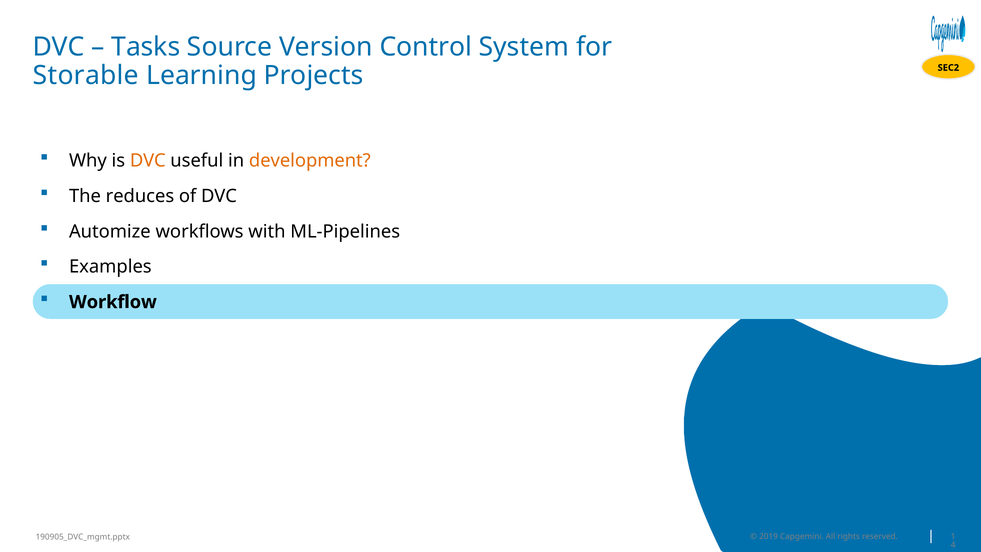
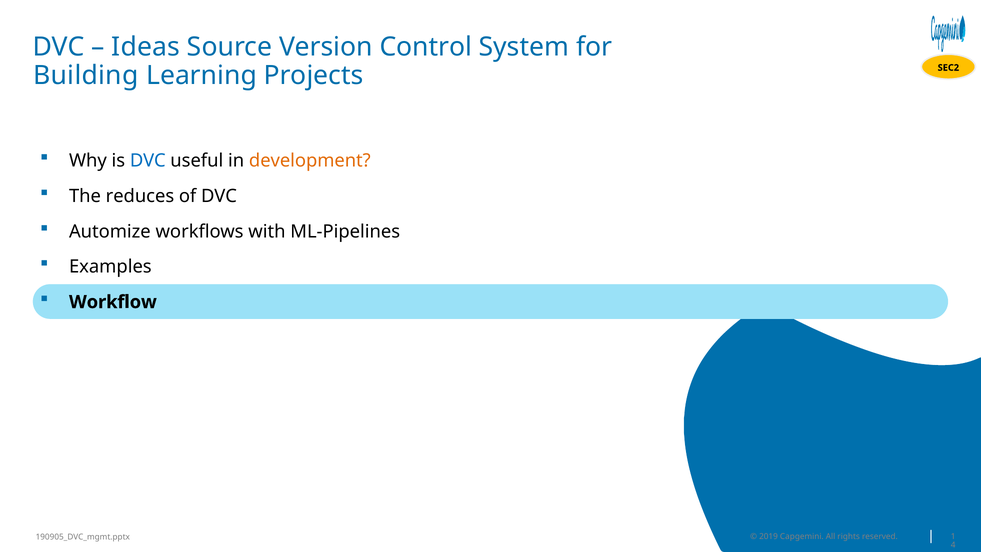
Tasks: Tasks -> Ideas
Storable: Storable -> Building
DVC at (148, 161) colour: orange -> blue
